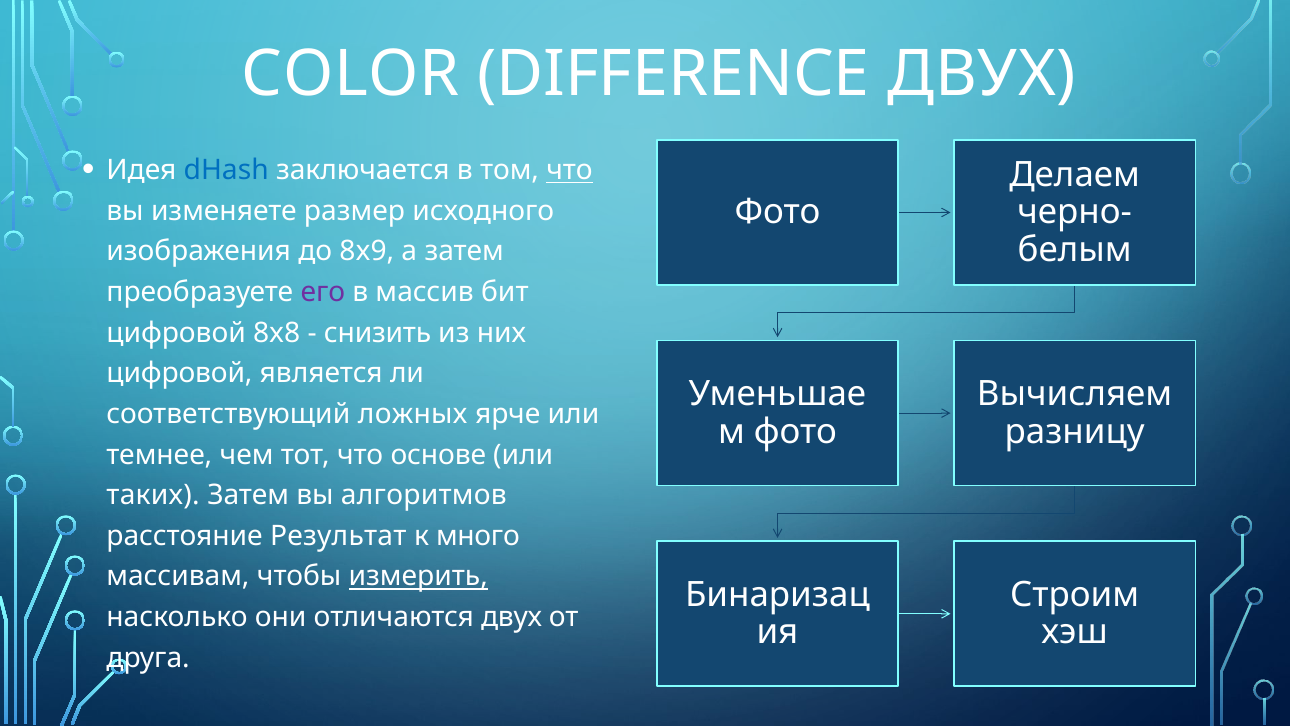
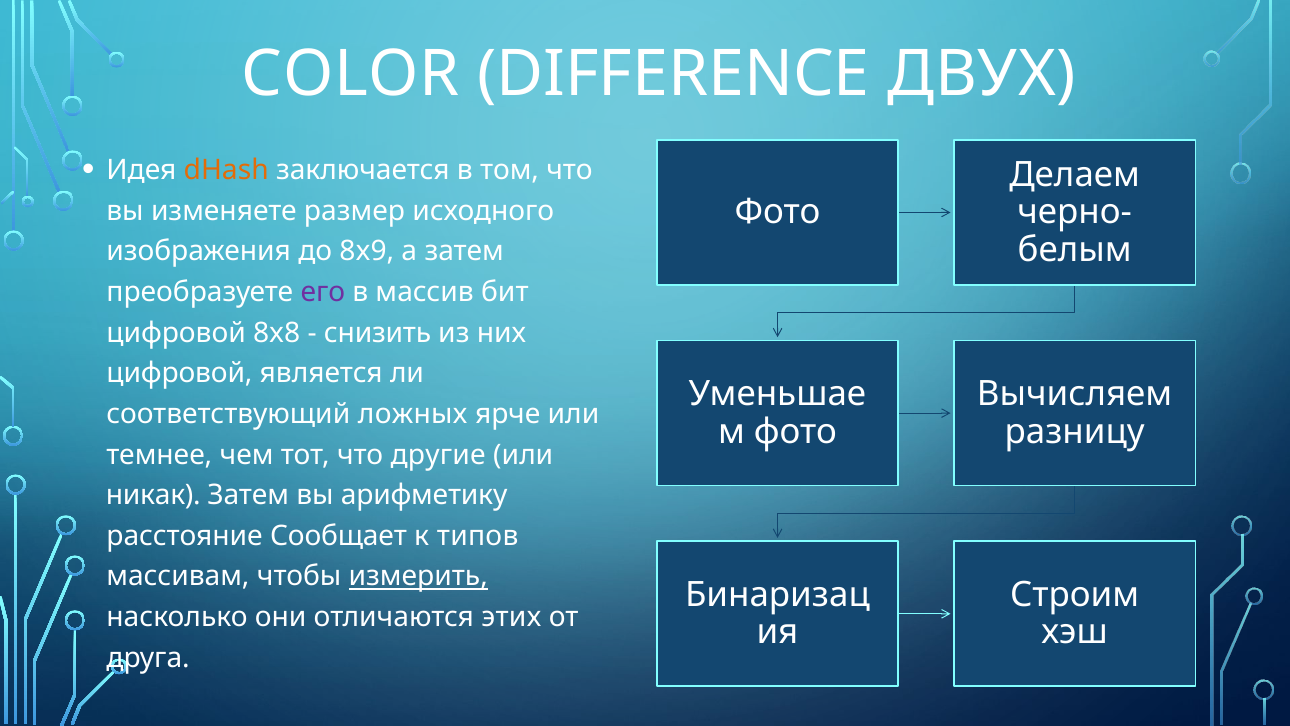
dHash colour: blue -> orange
что at (570, 170) underline: present -> none
основе: основе -> другие
таких: таких -> никак
алгоритмов: алгоритмов -> арифметику
Результат: Результат -> Сообщает
много: много -> типов
отличаются двух: двух -> этих
